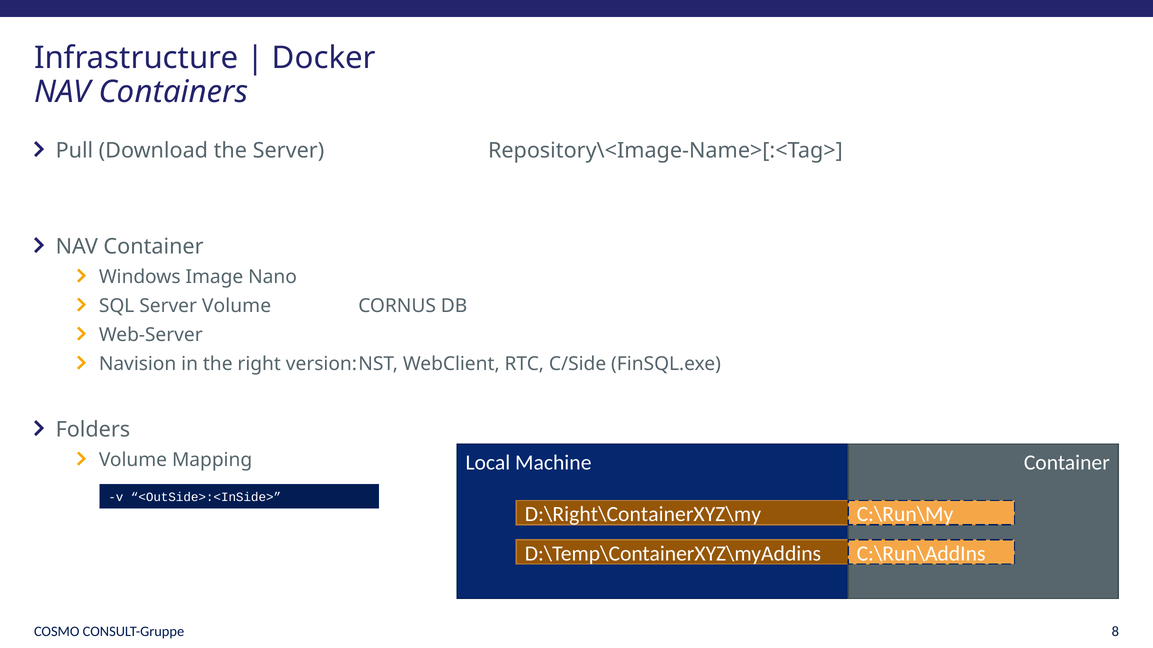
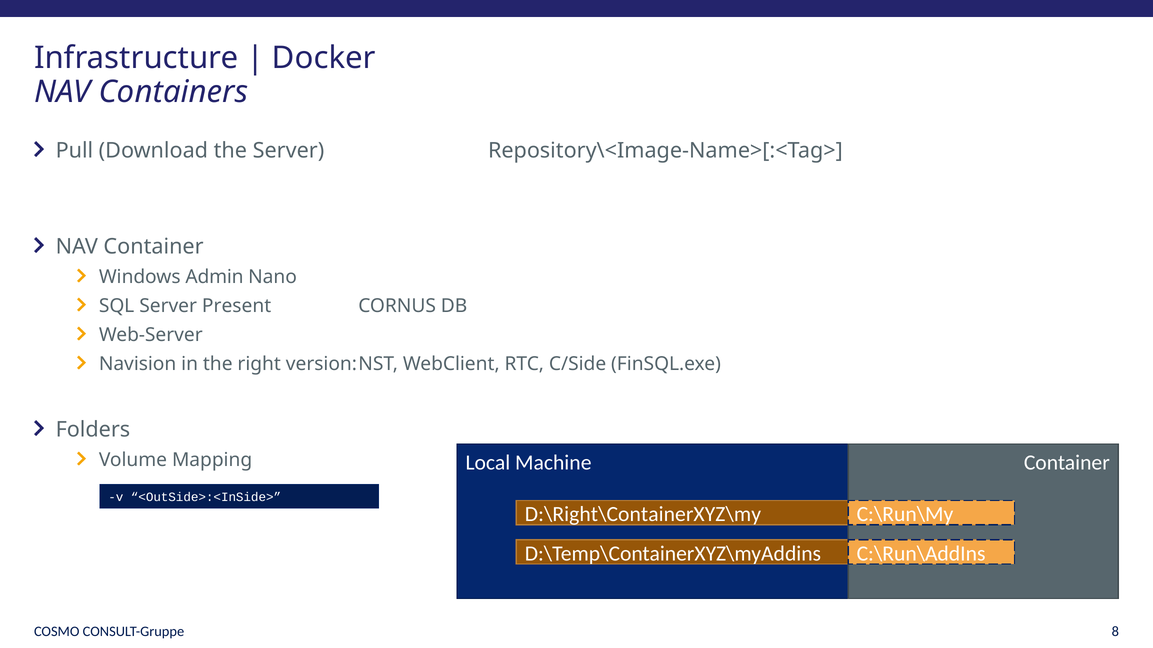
Image: Image -> Admin
Server Volume: Volume -> Present
